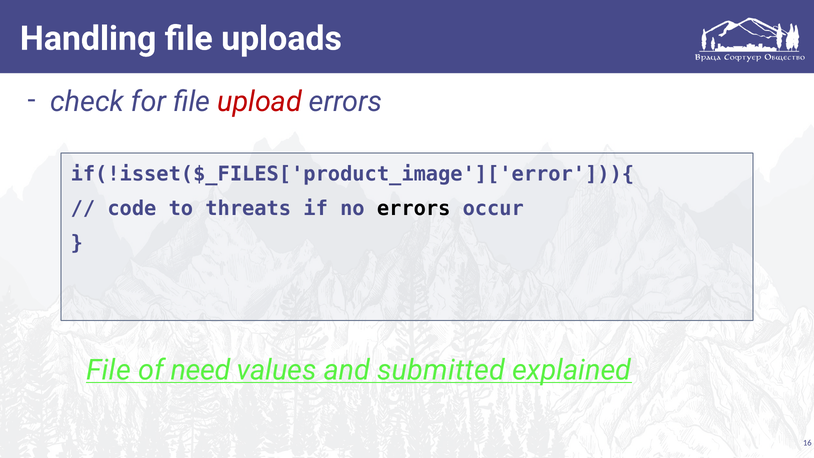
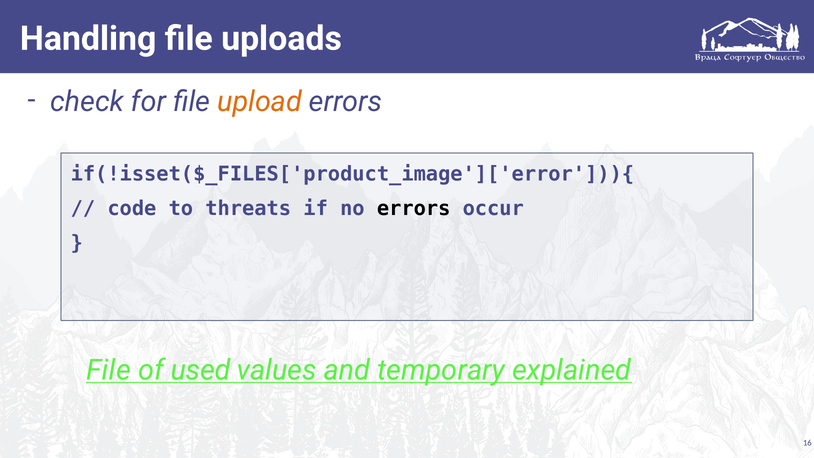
upload colour: red -> orange
need: need -> used
submitted: submitted -> temporary
